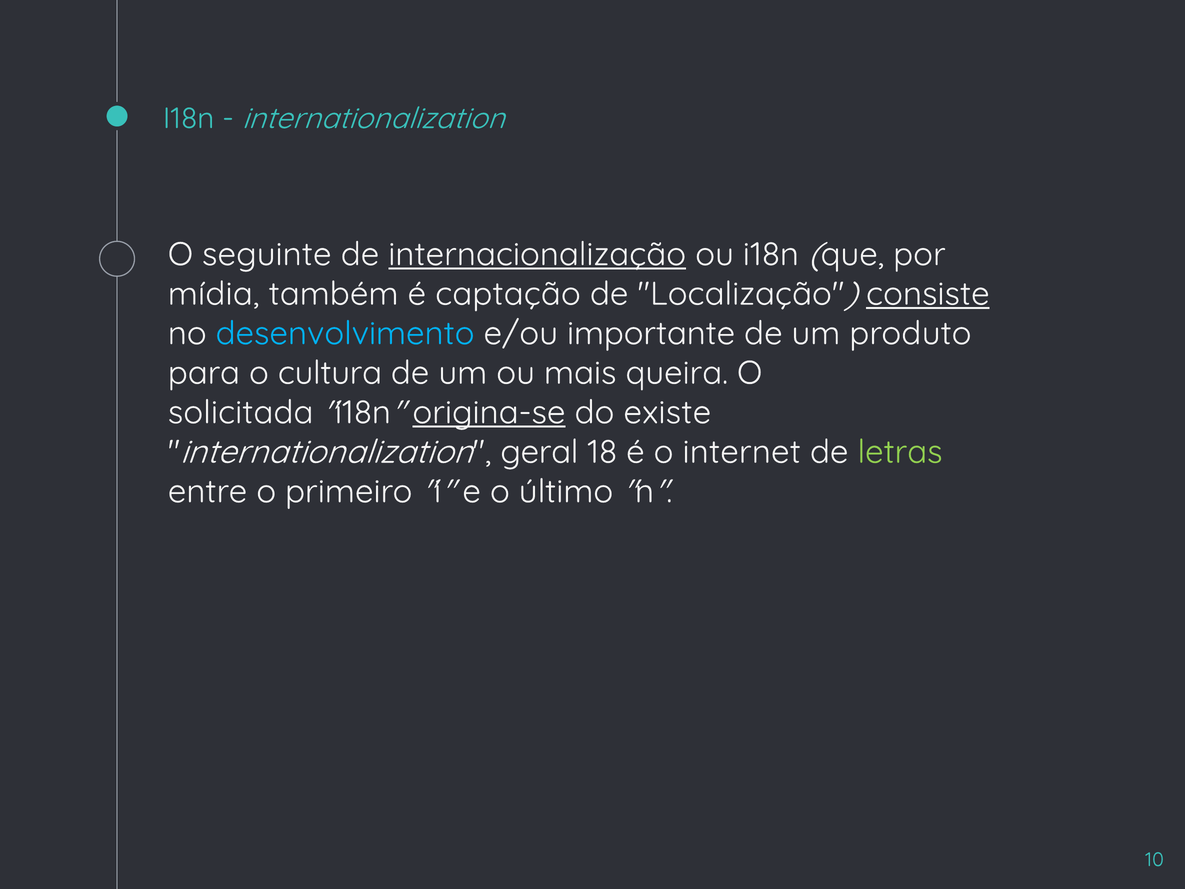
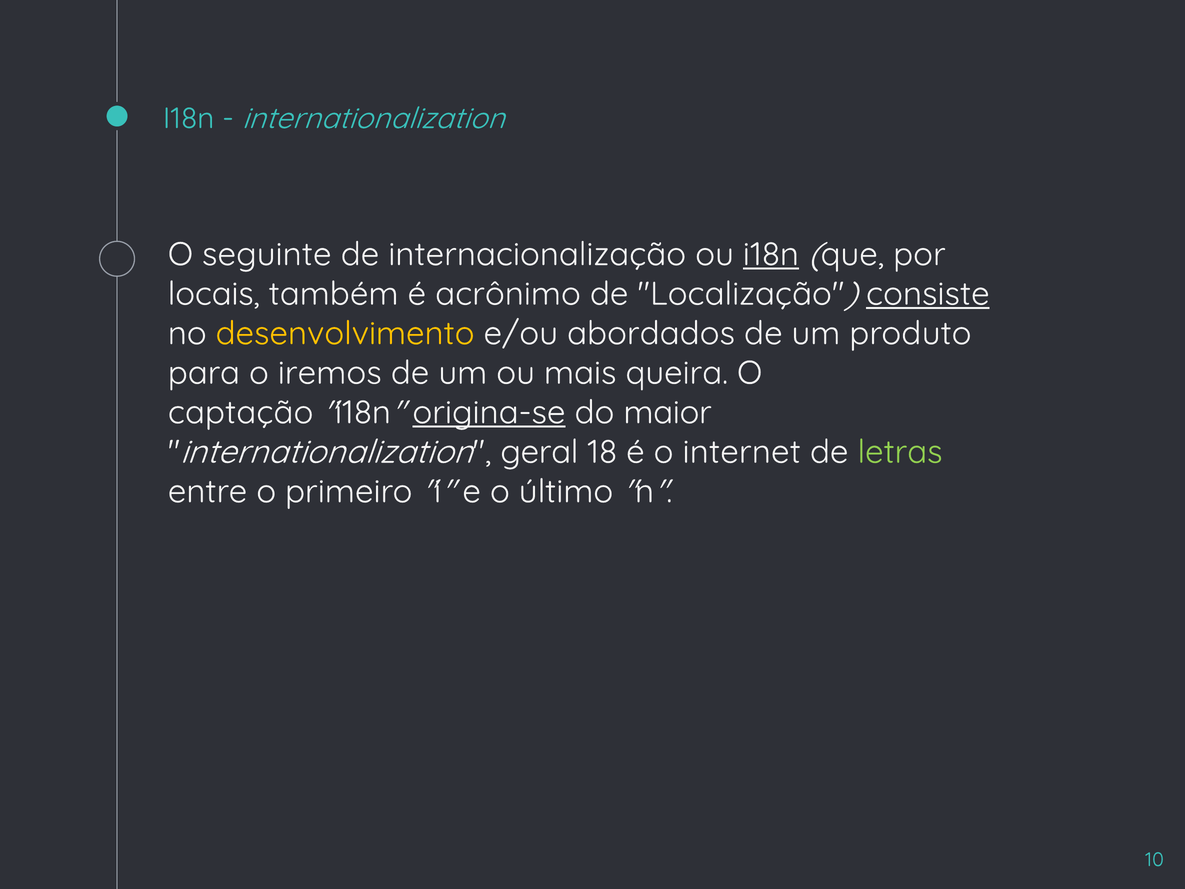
internacionalização underline: present -> none
i18n at (771, 254) underline: none -> present
mídia: mídia -> locais
captação: captação -> acrônimo
desenvolvimento colour: light blue -> yellow
importante: importante -> abordados
cultura: cultura -> iremos
solicitada: solicitada -> captação
existe: existe -> maior
